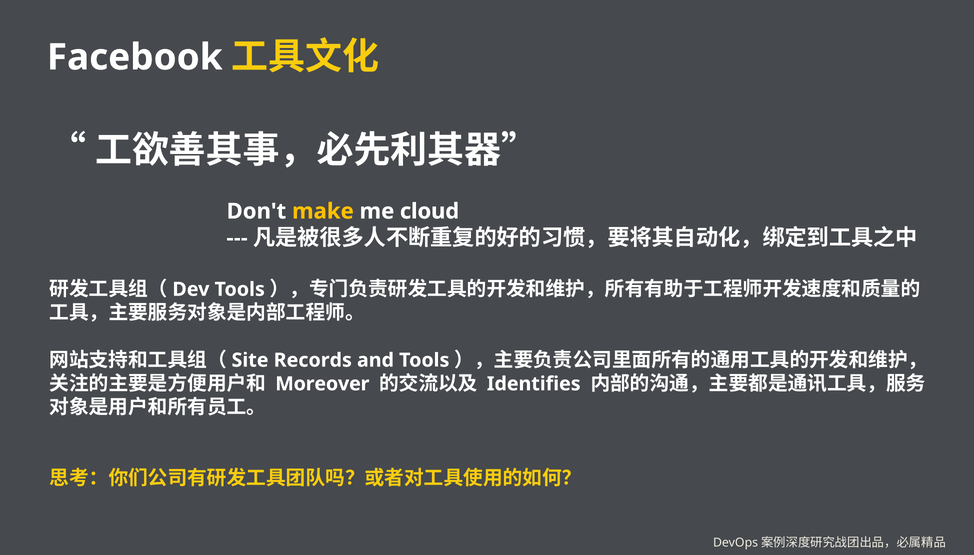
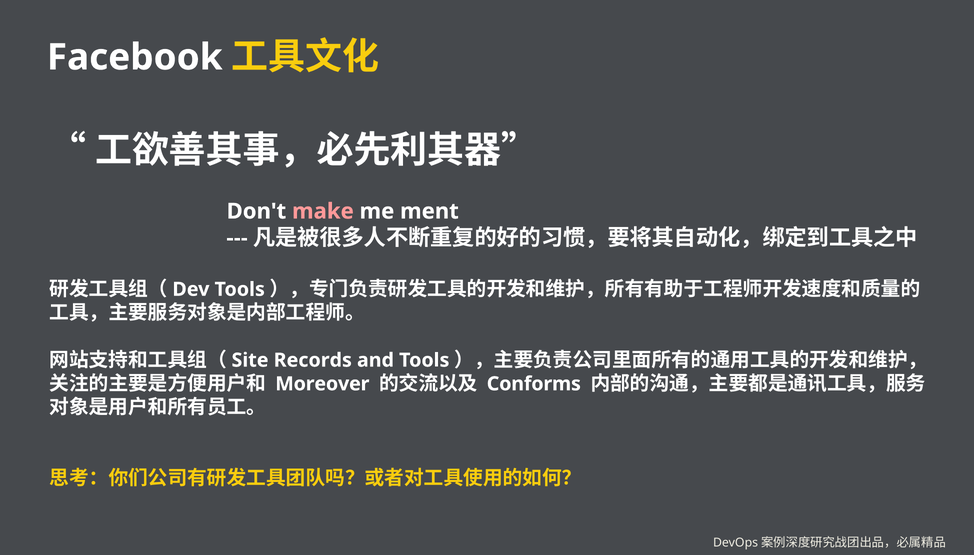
make colour: yellow -> pink
cloud: cloud -> ment
Identifies: Identifies -> Conforms
